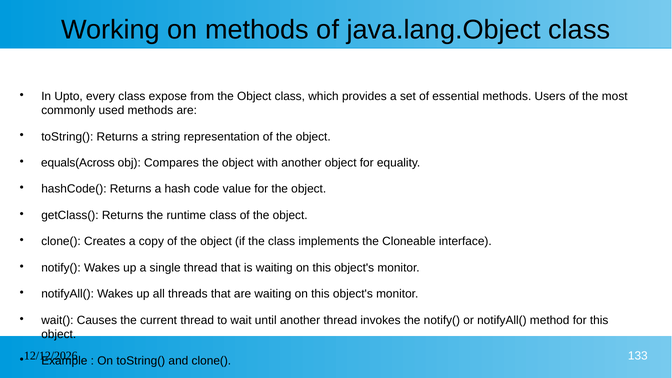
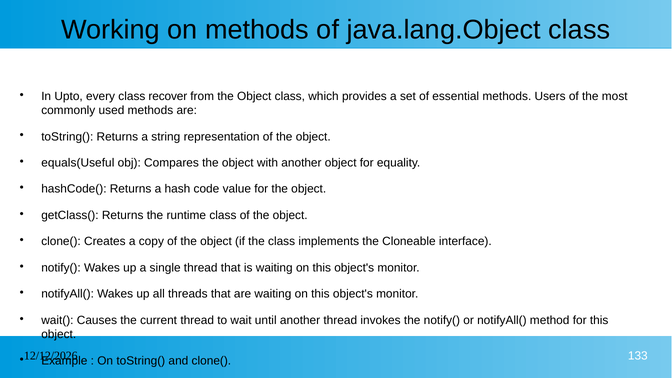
expose: expose -> recover
equals(Across: equals(Across -> equals(Useful
